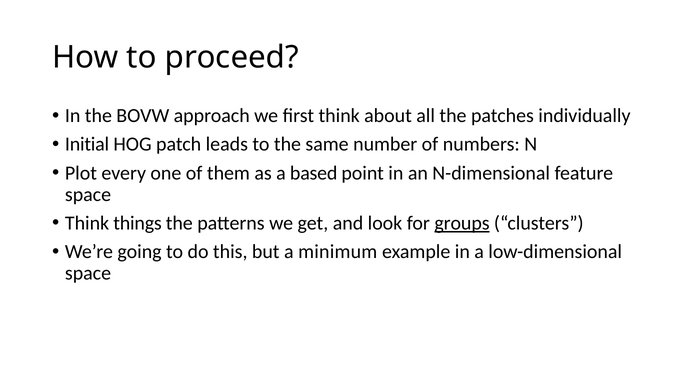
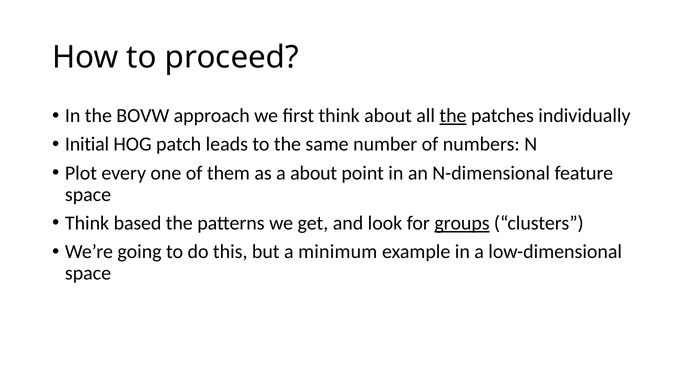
the at (453, 116) underline: none -> present
a based: based -> about
things: things -> based
